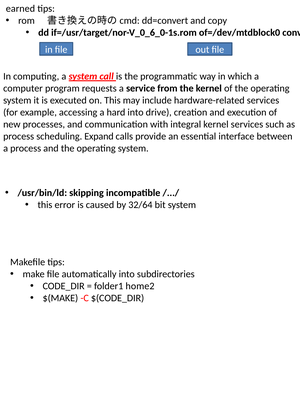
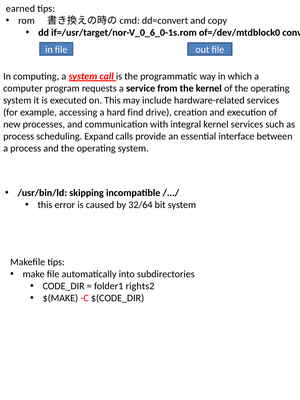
hard into: into -> find
home2: home2 -> rights2
